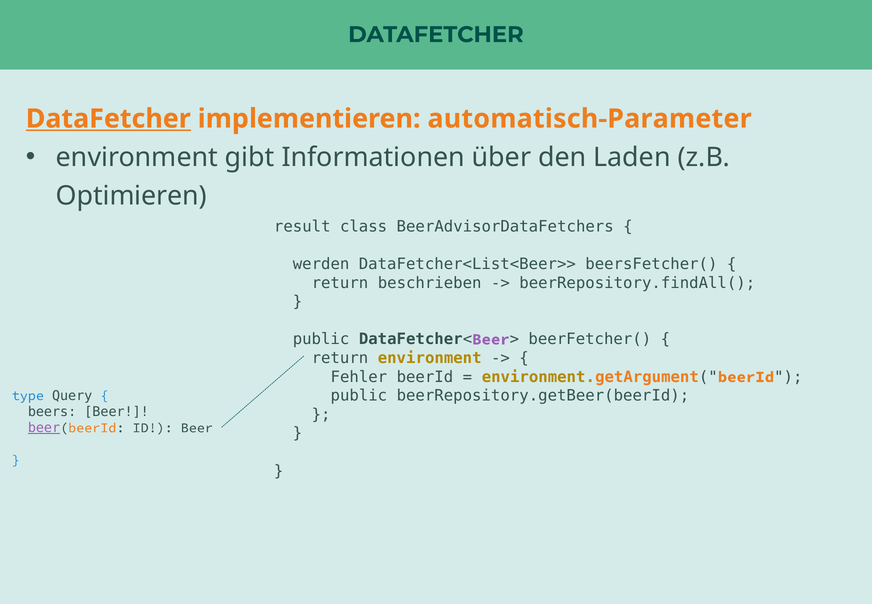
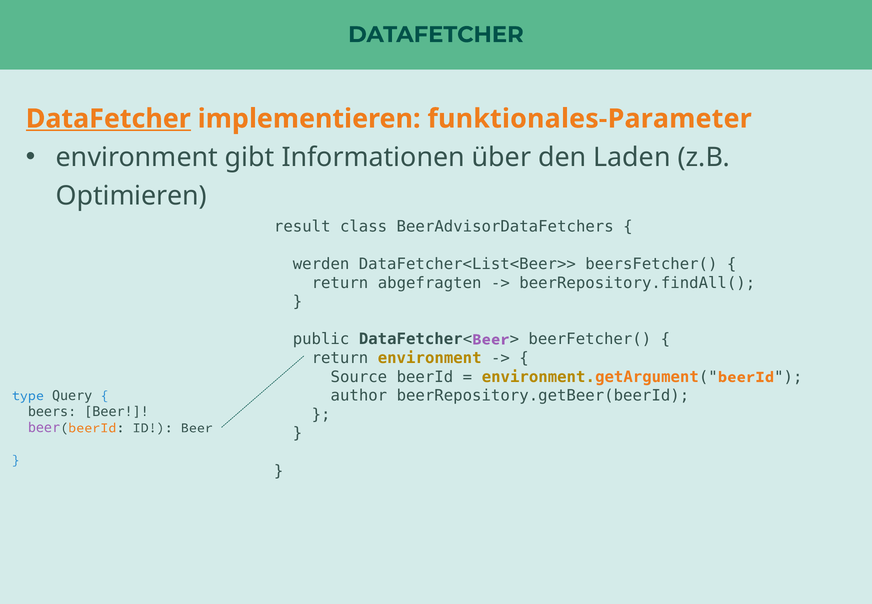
automatisch-Parameter: automatisch-Parameter -> funktionales-Parameter
beschrieben: beschrieben -> abgefragten
Fehler: Fehler -> Source
public at (359, 395): public -> author
beer at (44, 428) underline: present -> none
